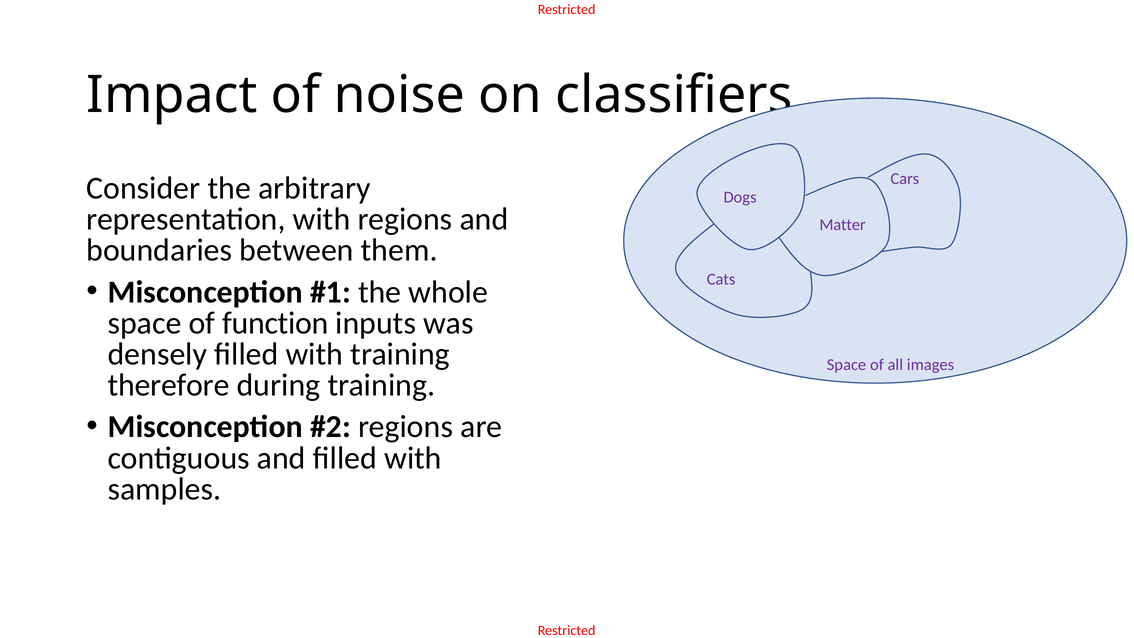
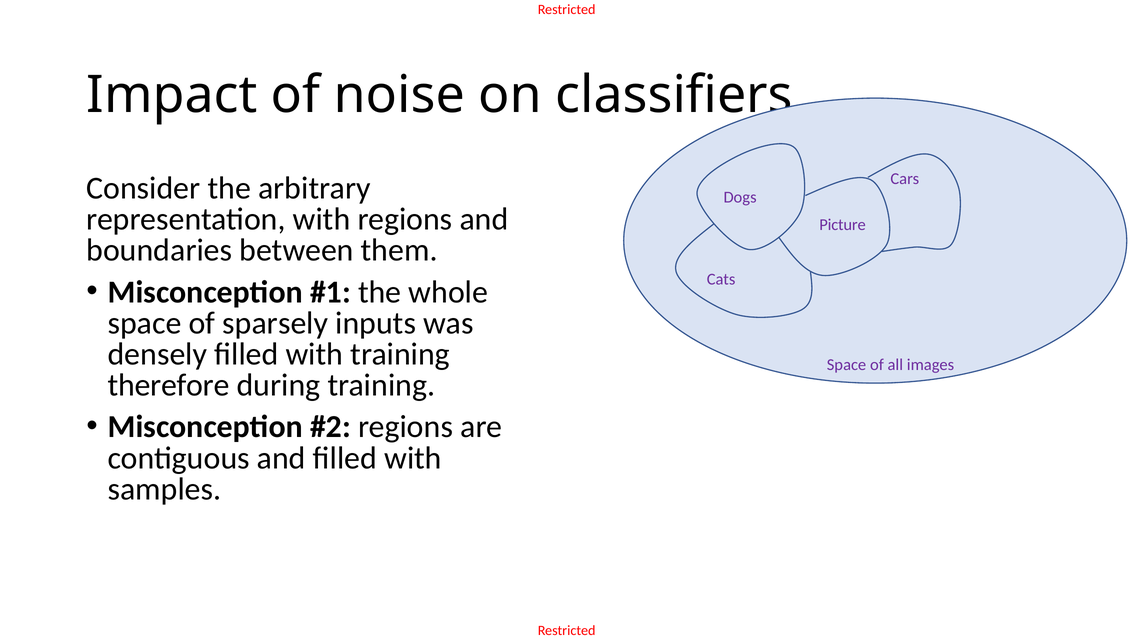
Matter: Matter -> Picture
function: function -> sparsely
